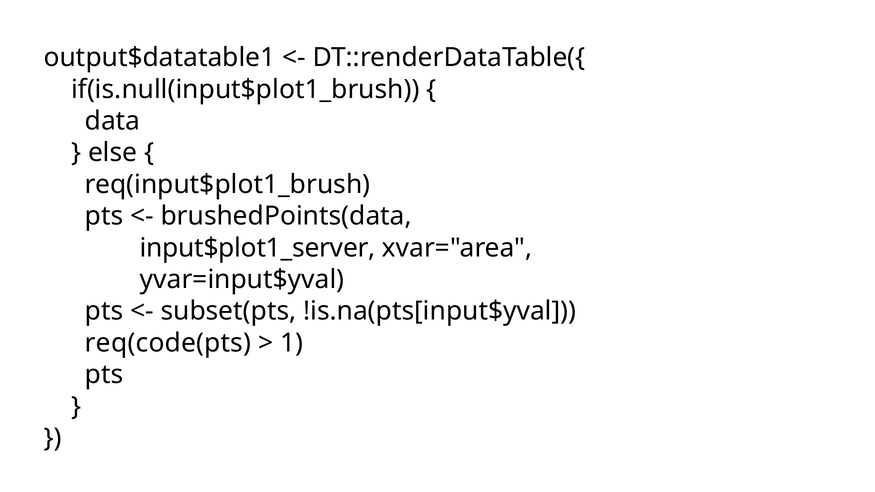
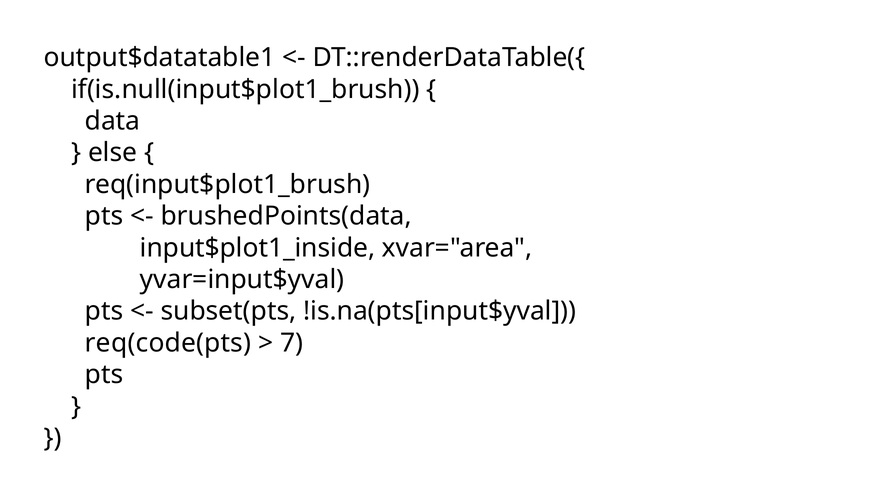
input$plot1_server: input$plot1_server -> input$plot1_inside
1: 1 -> 7
